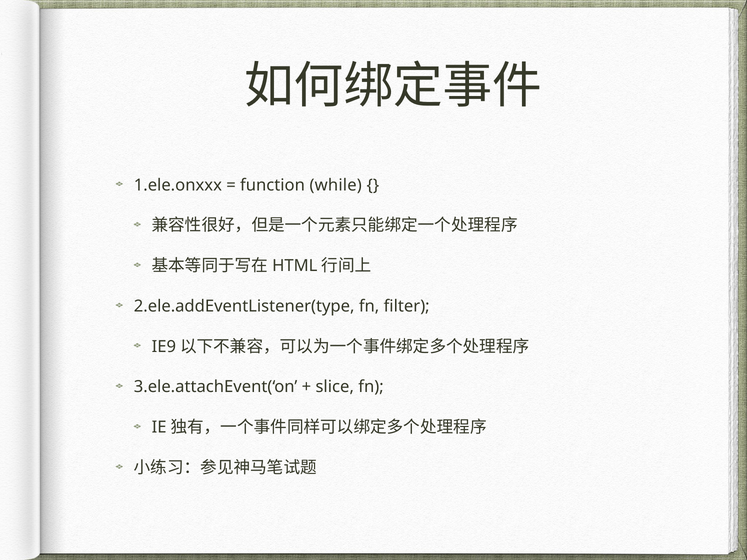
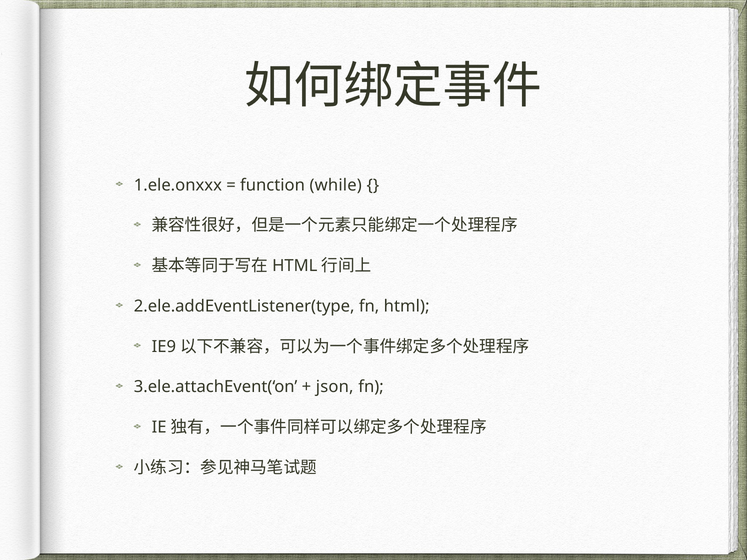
fn filter: filter -> html
slice: slice -> json
